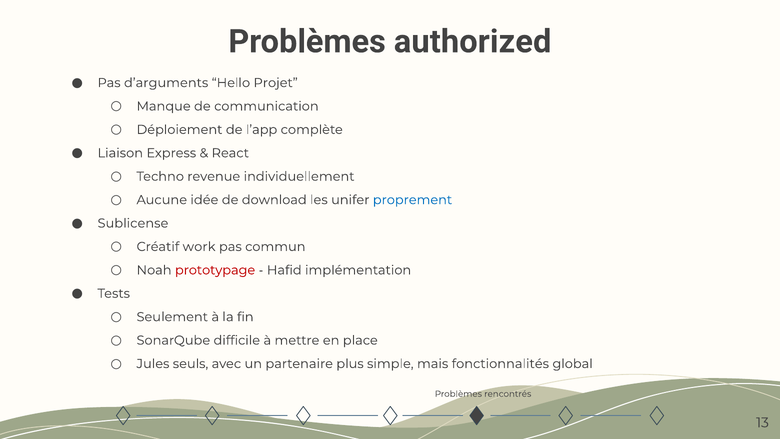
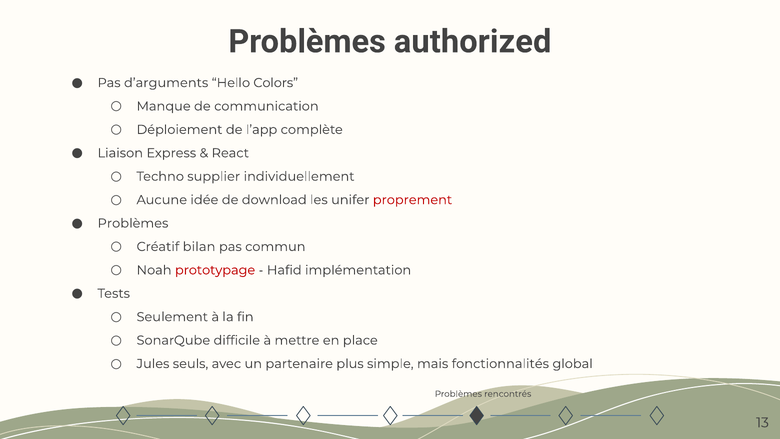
Projet: Projet -> Colors
revenue: revenue -> supplier
proprement colour: blue -> red
Sublicense at (133, 223): Sublicense -> Problèmes
work: work -> bilan
